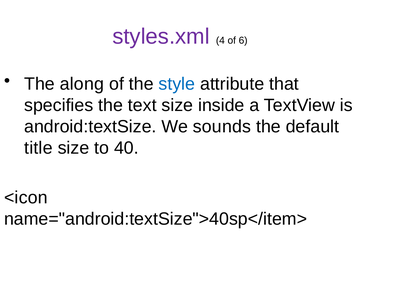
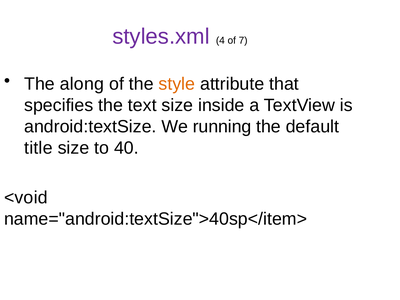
6: 6 -> 7
style colour: blue -> orange
sounds: sounds -> running
<icon: <icon -> <void
